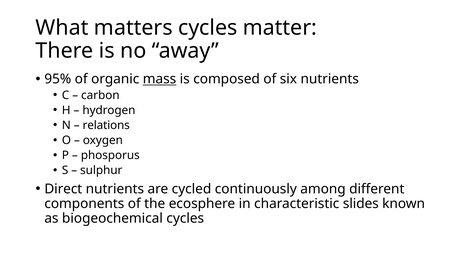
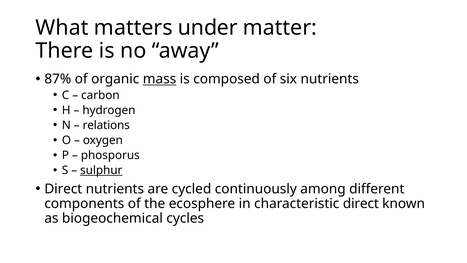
matters cycles: cycles -> under
95%: 95% -> 87%
sulphur underline: none -> present
characteristic slides: slides -> direct
